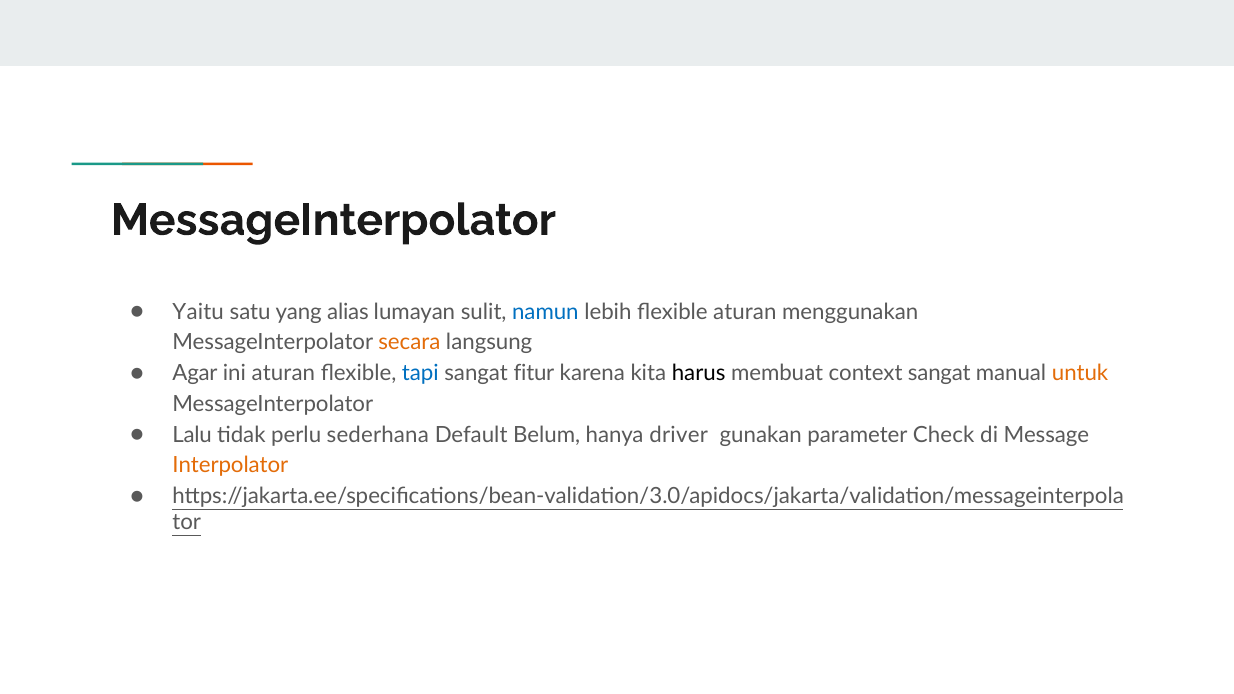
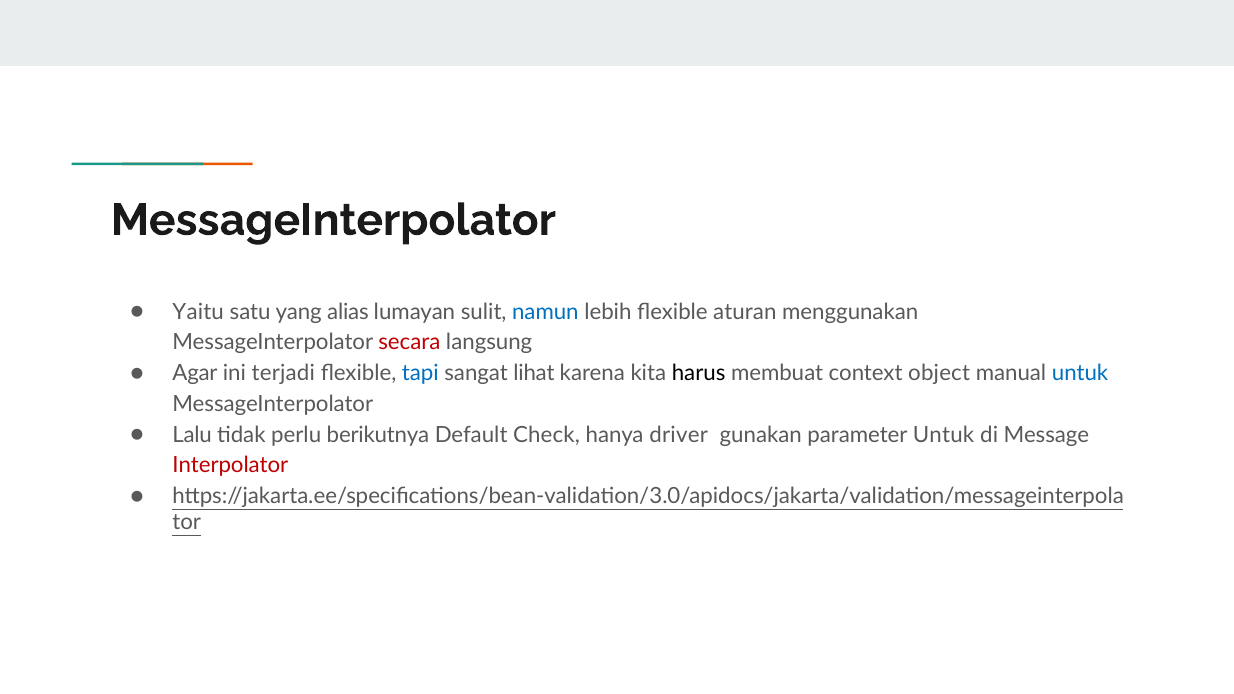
secara colour: orange -> red
ini aturan: aturan -> terjadi
fitur: fitur -> lihat
context sangat: sangat -> object
untuk at (1080, 373) colour: orange -> blue
sederhana: sederhana -> berikutnya
Belum: Belum -> Check
parameter Check: Check -> Untuk
Interpolator colour: orange -> red
